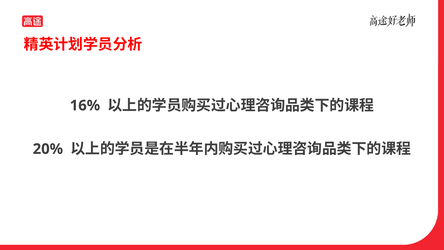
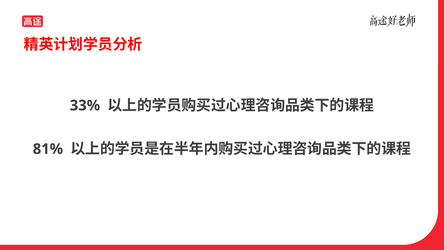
16%: 16% -> 33%
20%: 20% -> 81%
